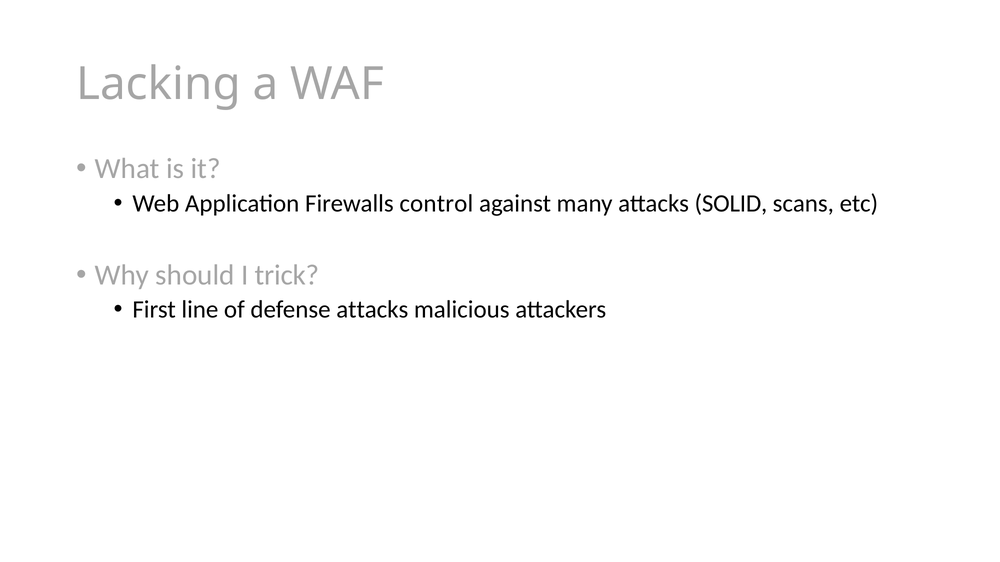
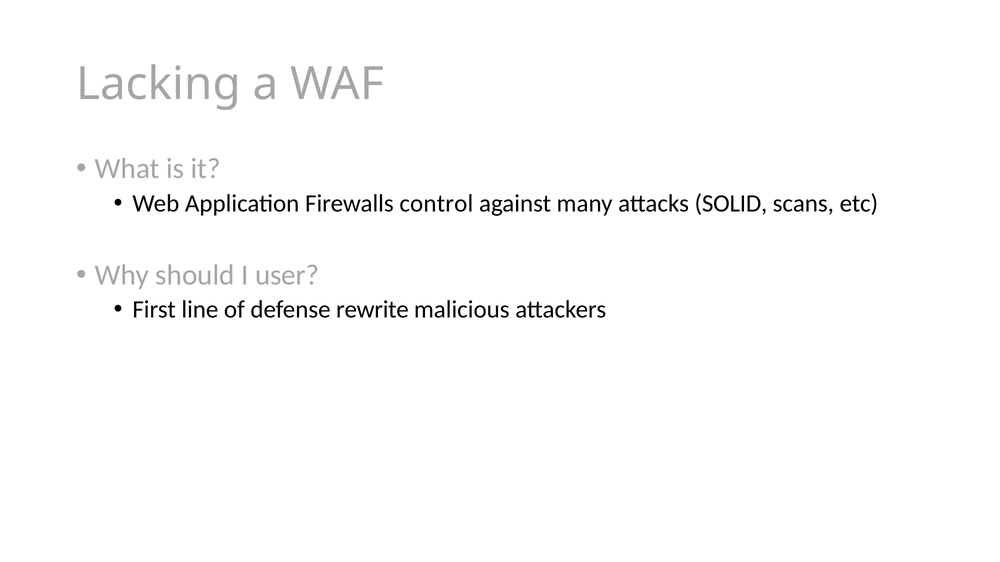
trick: trick -> user
defense attacks: attacks -> rewrite
